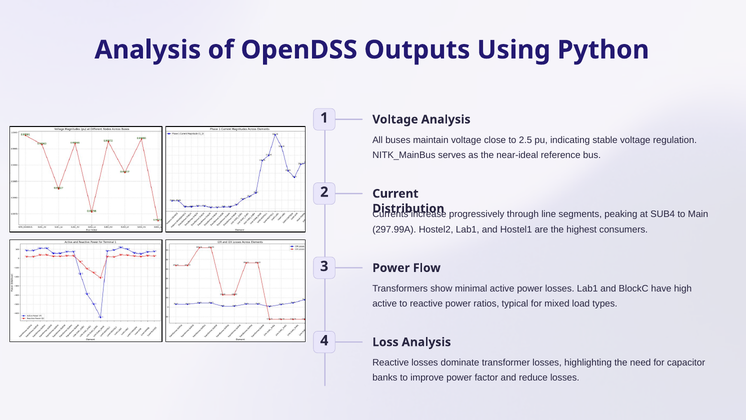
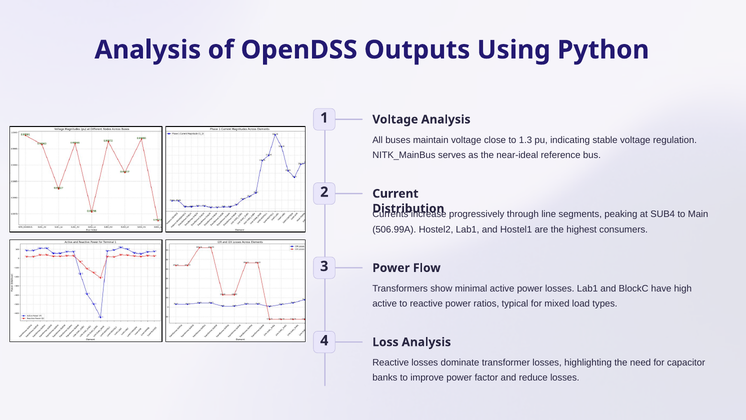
2.5: 2.5 -> 1.3
297.99A: 297.99A -> 506.99A
